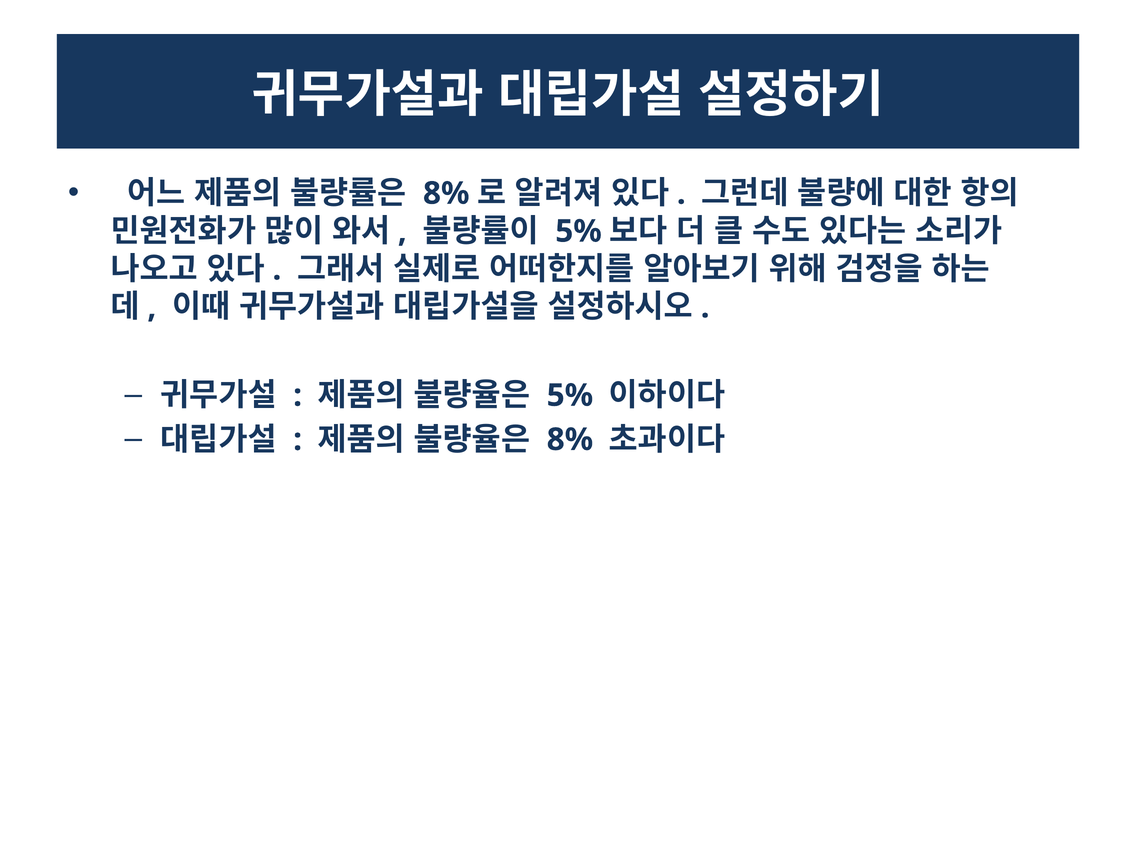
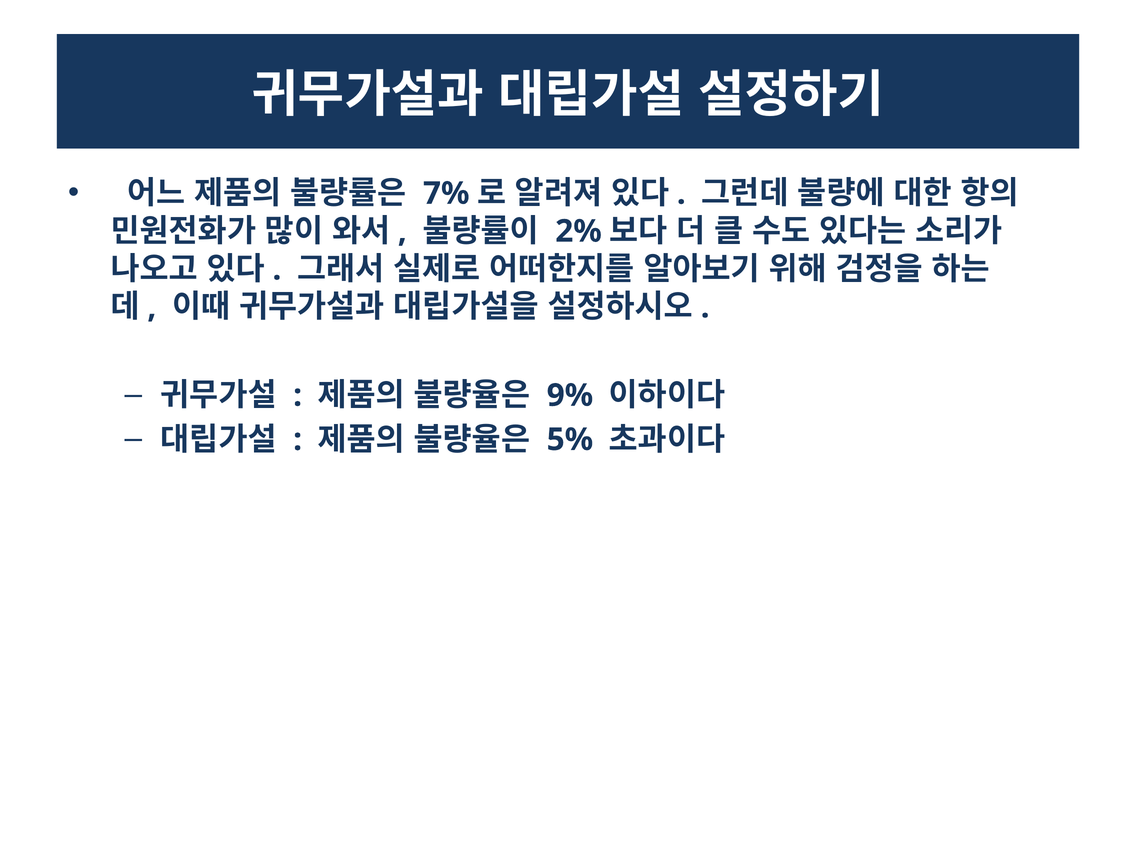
8% at (446, 193): 8% -> 7%
5% at (579, 231): 5% -> 2%
5% at (570, 395): 5% -> 9%
8% at (570, 440): 8% -> 5%
